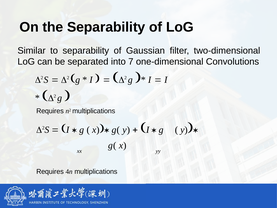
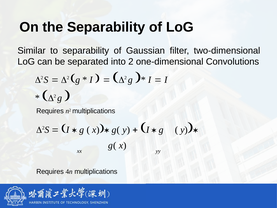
7: 7 -> 2
